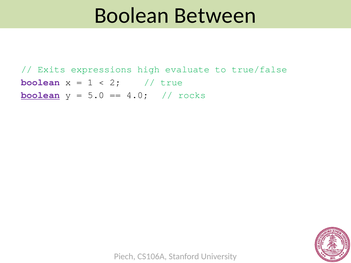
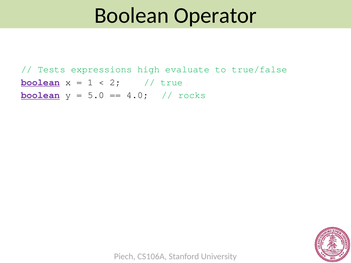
Between: Between -> Operator
Exits: Exits -> Tests
boolean at (40, 82) underline: none -> present
